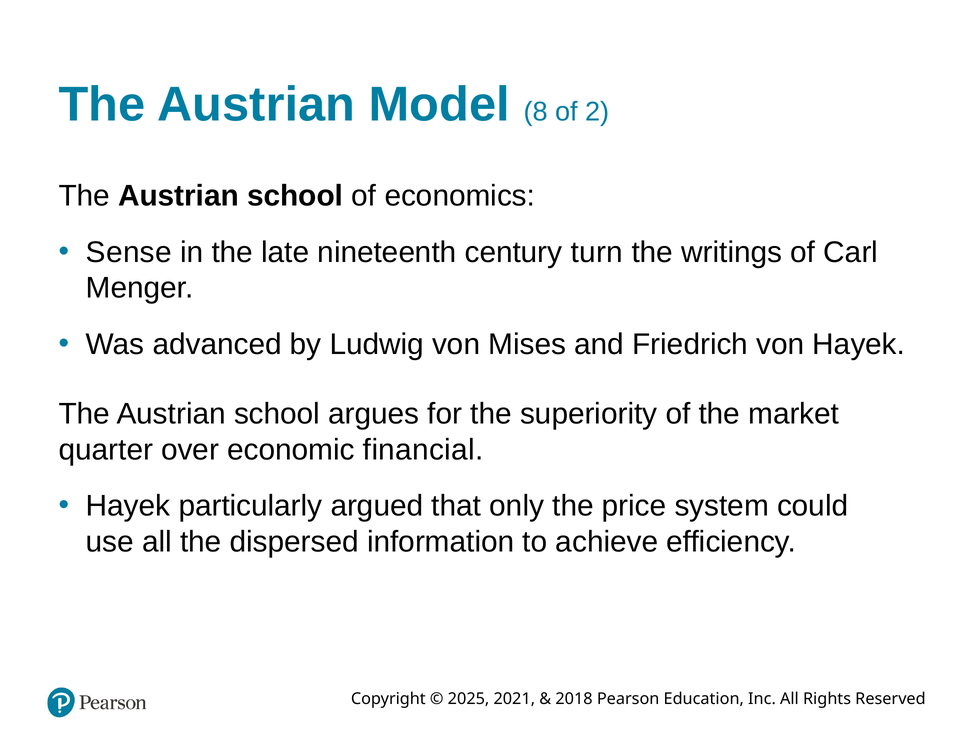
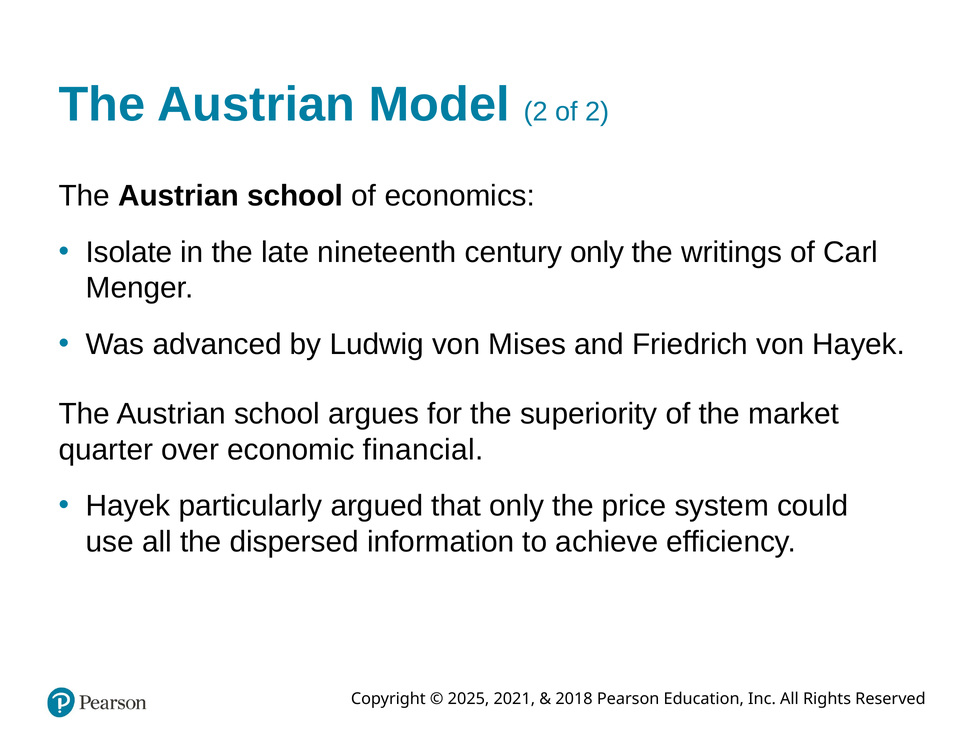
Model 8: 8 -> 2
Sense: Sense -> Isolate
century turn: turn -> only
